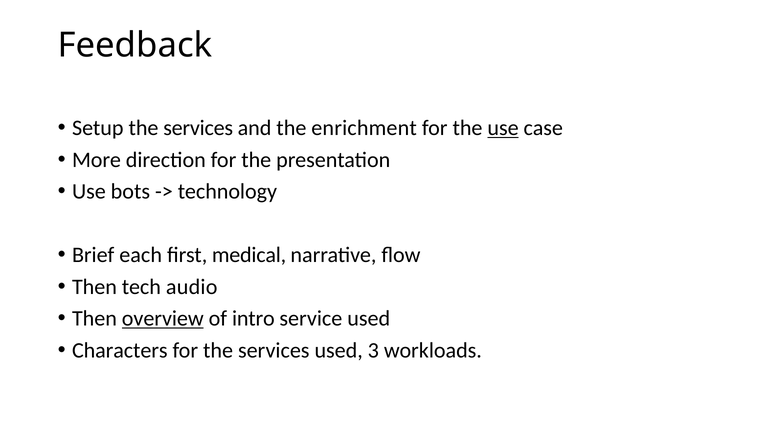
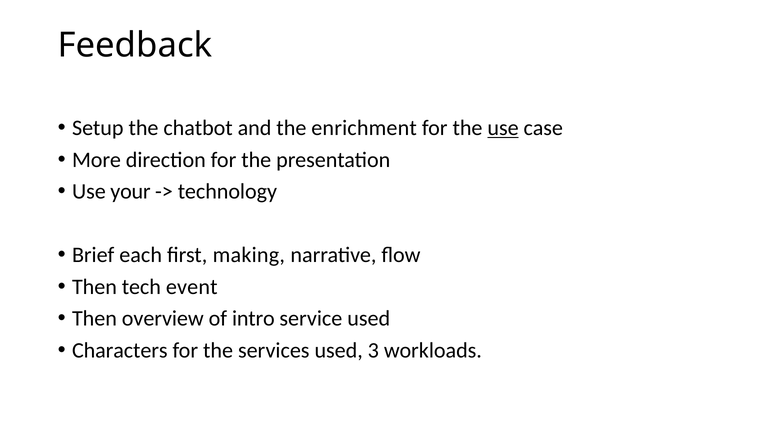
Setup the services: services -> chatbot
bots: bots -> your
medical: medical -> making
audio: audio -> event
overview underline: present -> none
